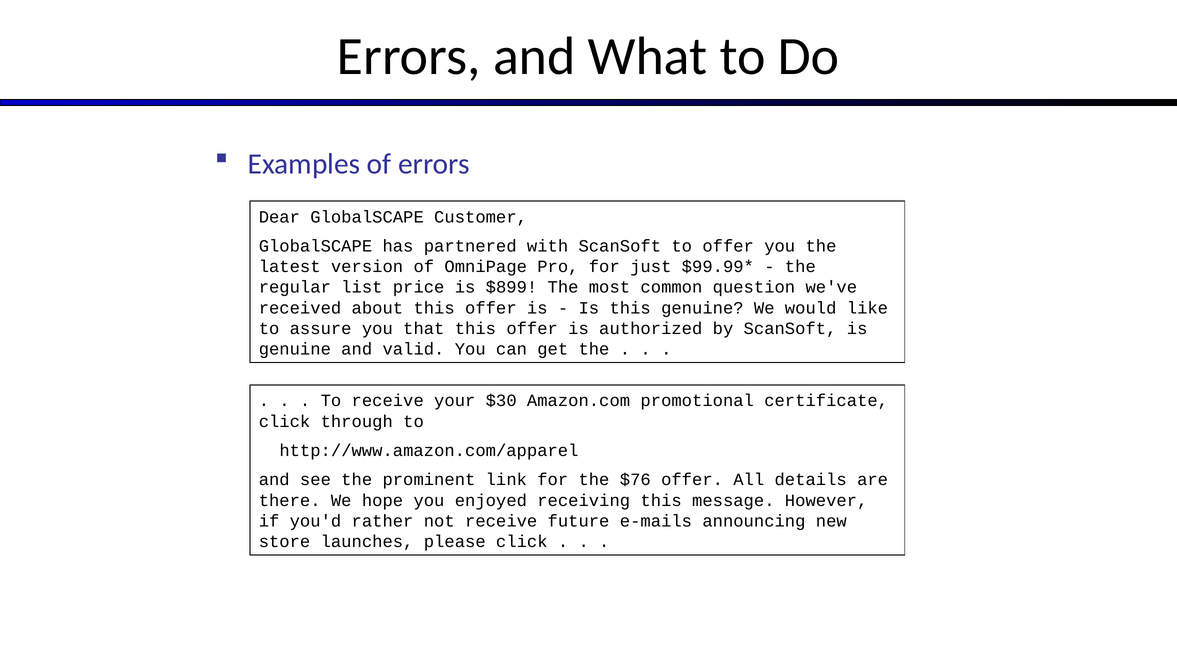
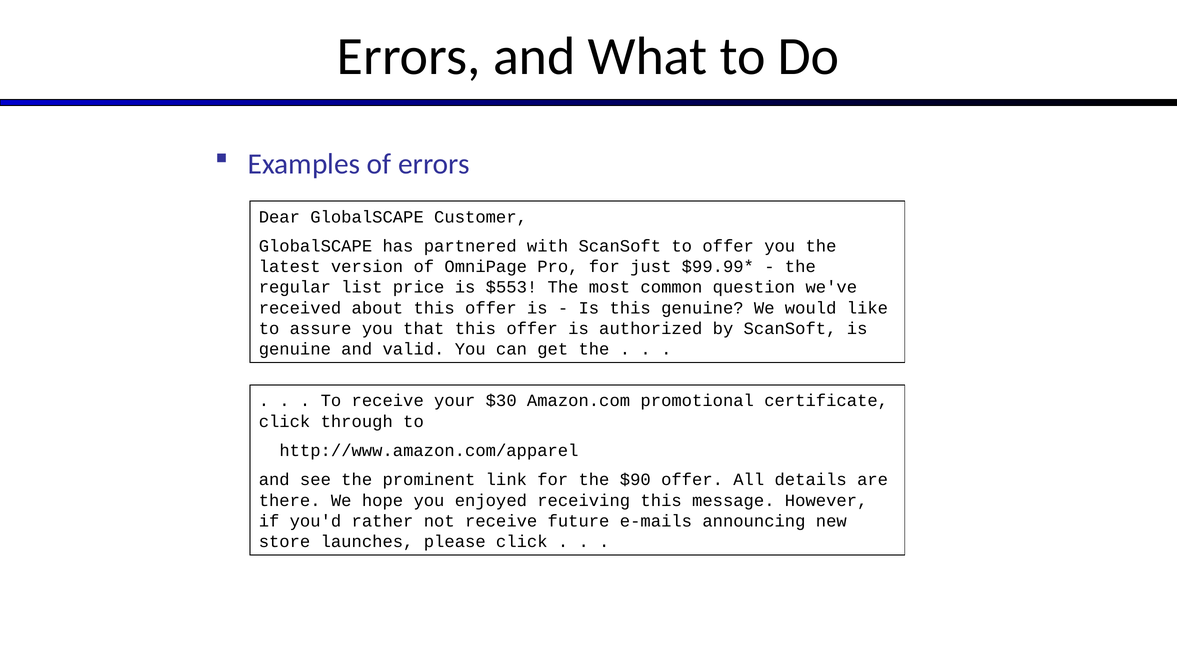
$899: $899 -> $553
$76: $76 -> $90
